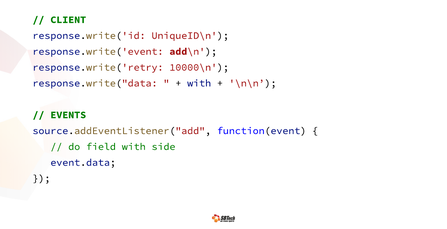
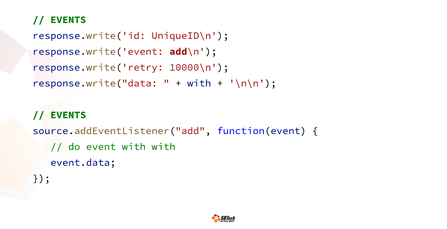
CLIENT at (68, 20): CLIENT -> EVENTS
field: field -> event
with side: side -> with
